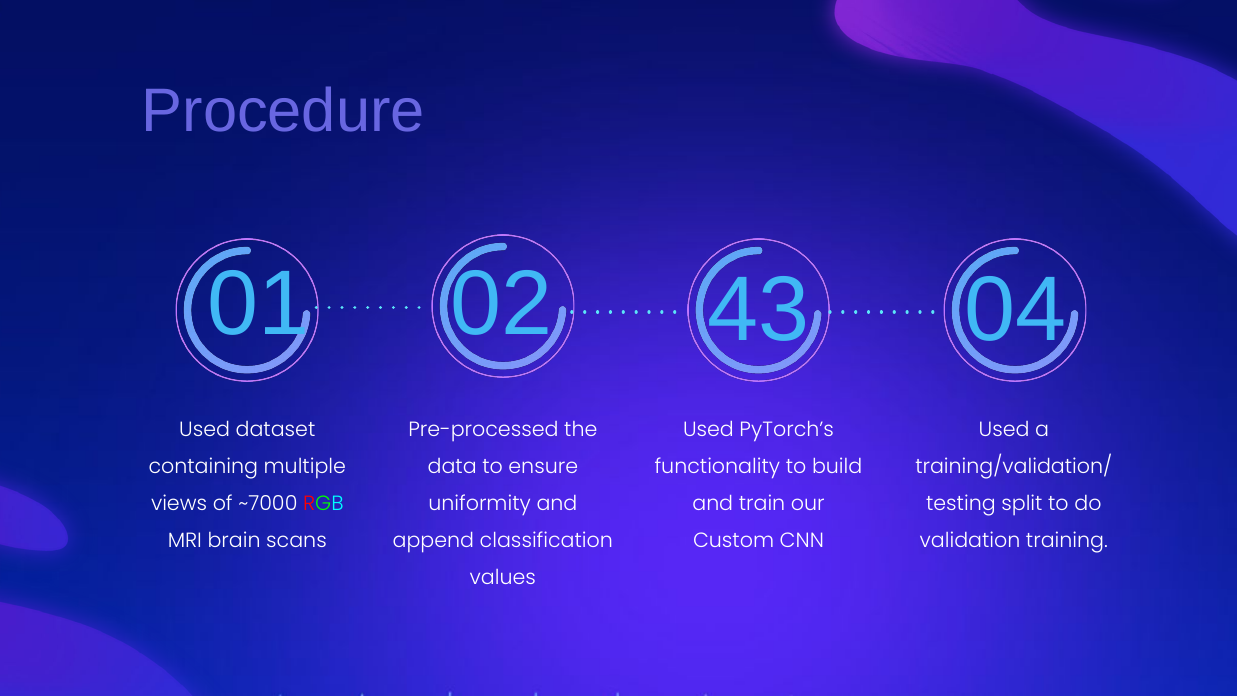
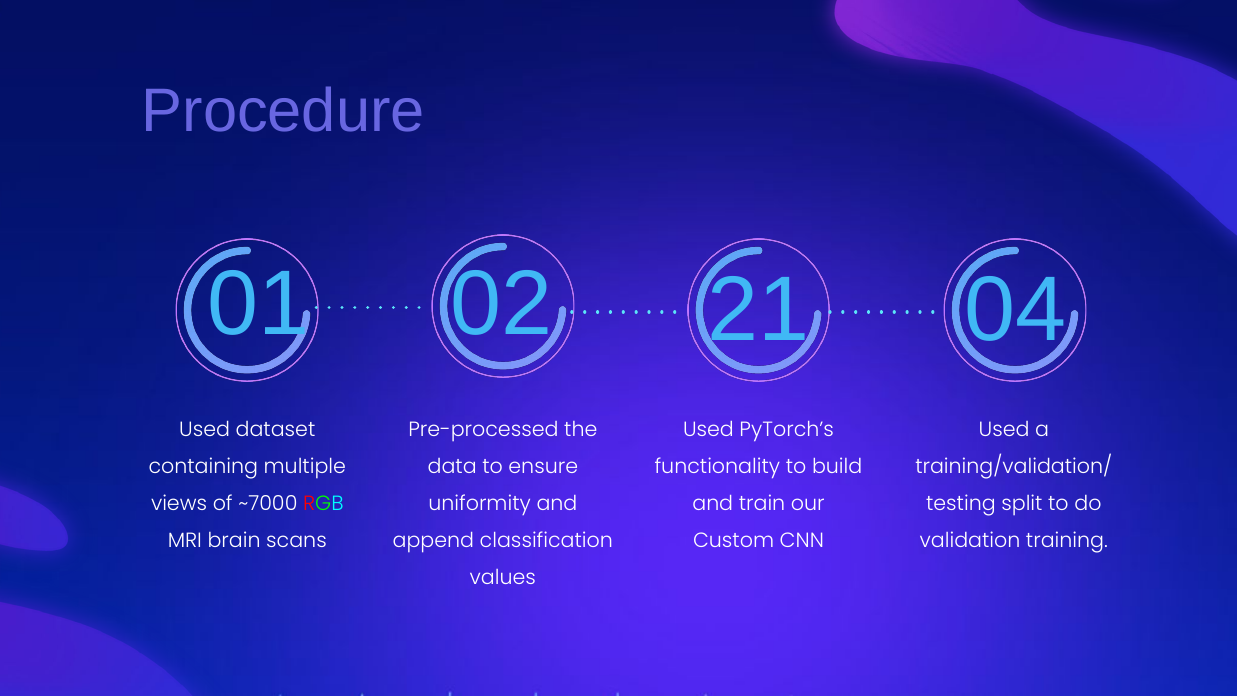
43: 43 -> 21
